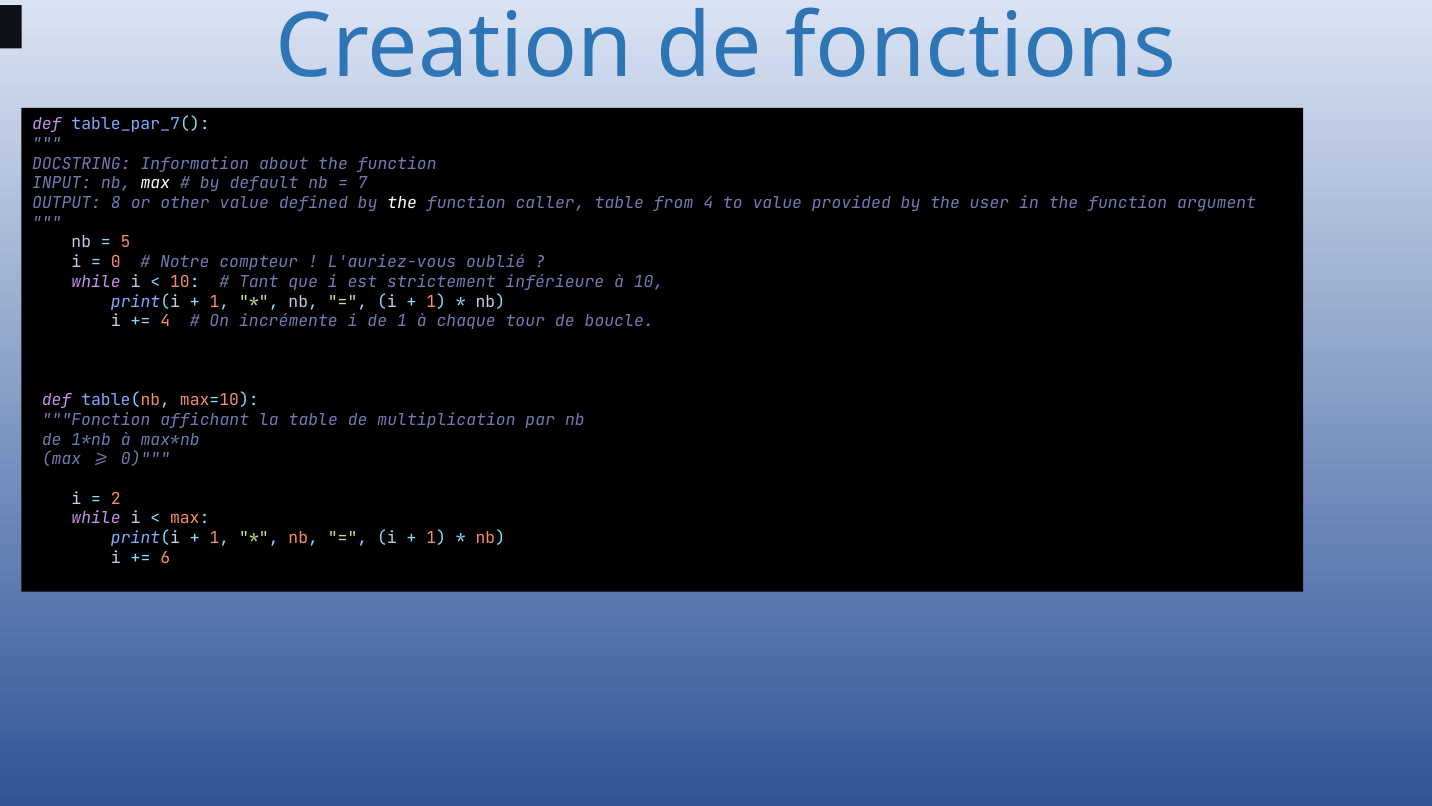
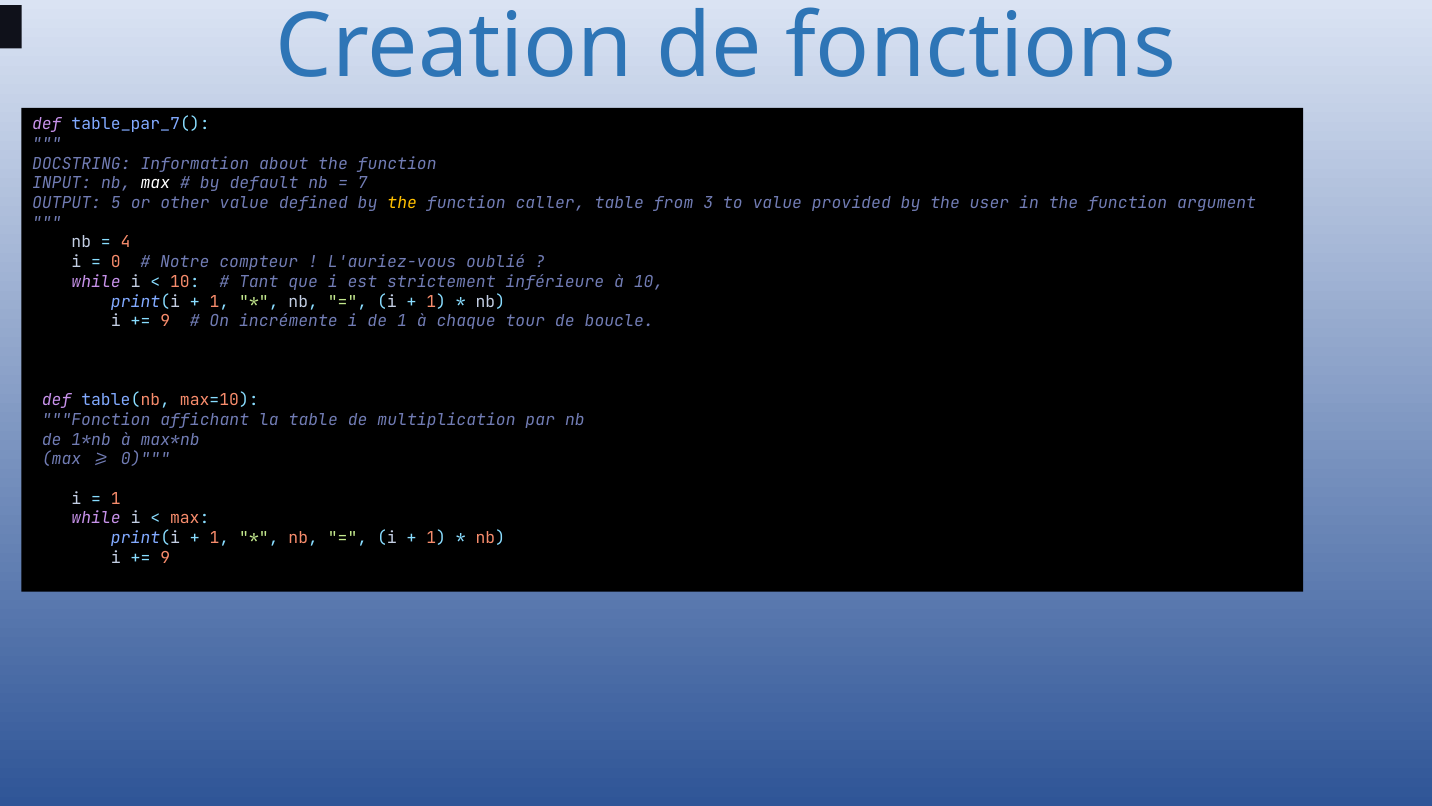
8: 8 -> 5
the at (402, 203) colour: white -> yellow
from 4: 4 -> 3
5: 5 -> 4
4 at (165, 321): 4 -> 9
2 at (116, 499): 2 -> 1
6 at (165, 558): 6 -> 9
